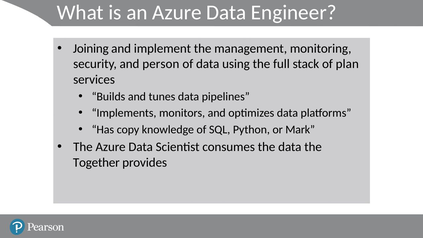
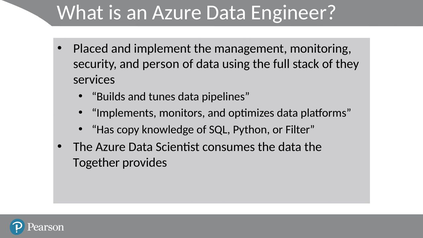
Joining: Joining -> Placed
plan: plan -> they
Mark: Mark -> Filter
